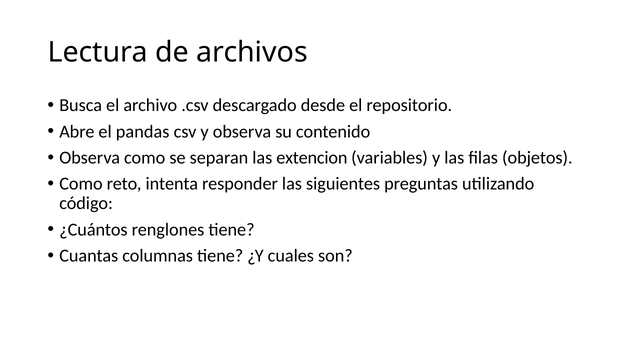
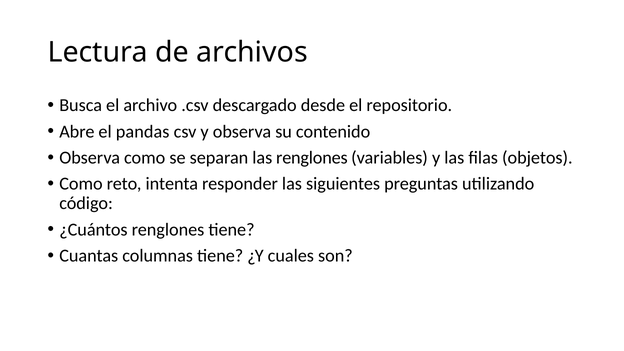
las extencion: extencion -> renglones
